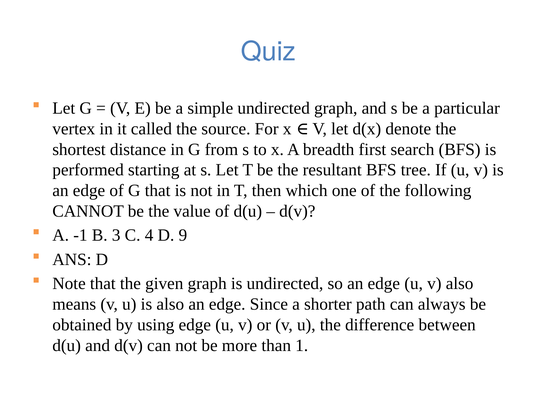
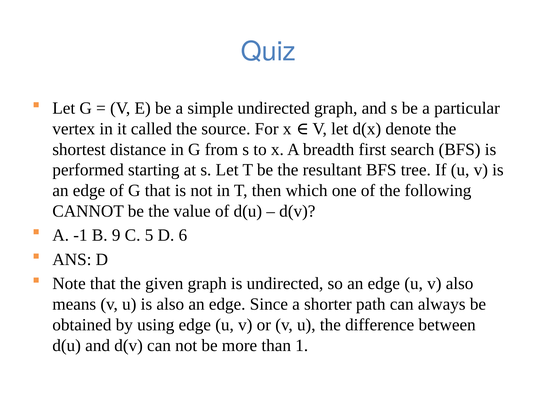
3: 3 -> 9
4: 4 -> 5
9: 9 -> 6
